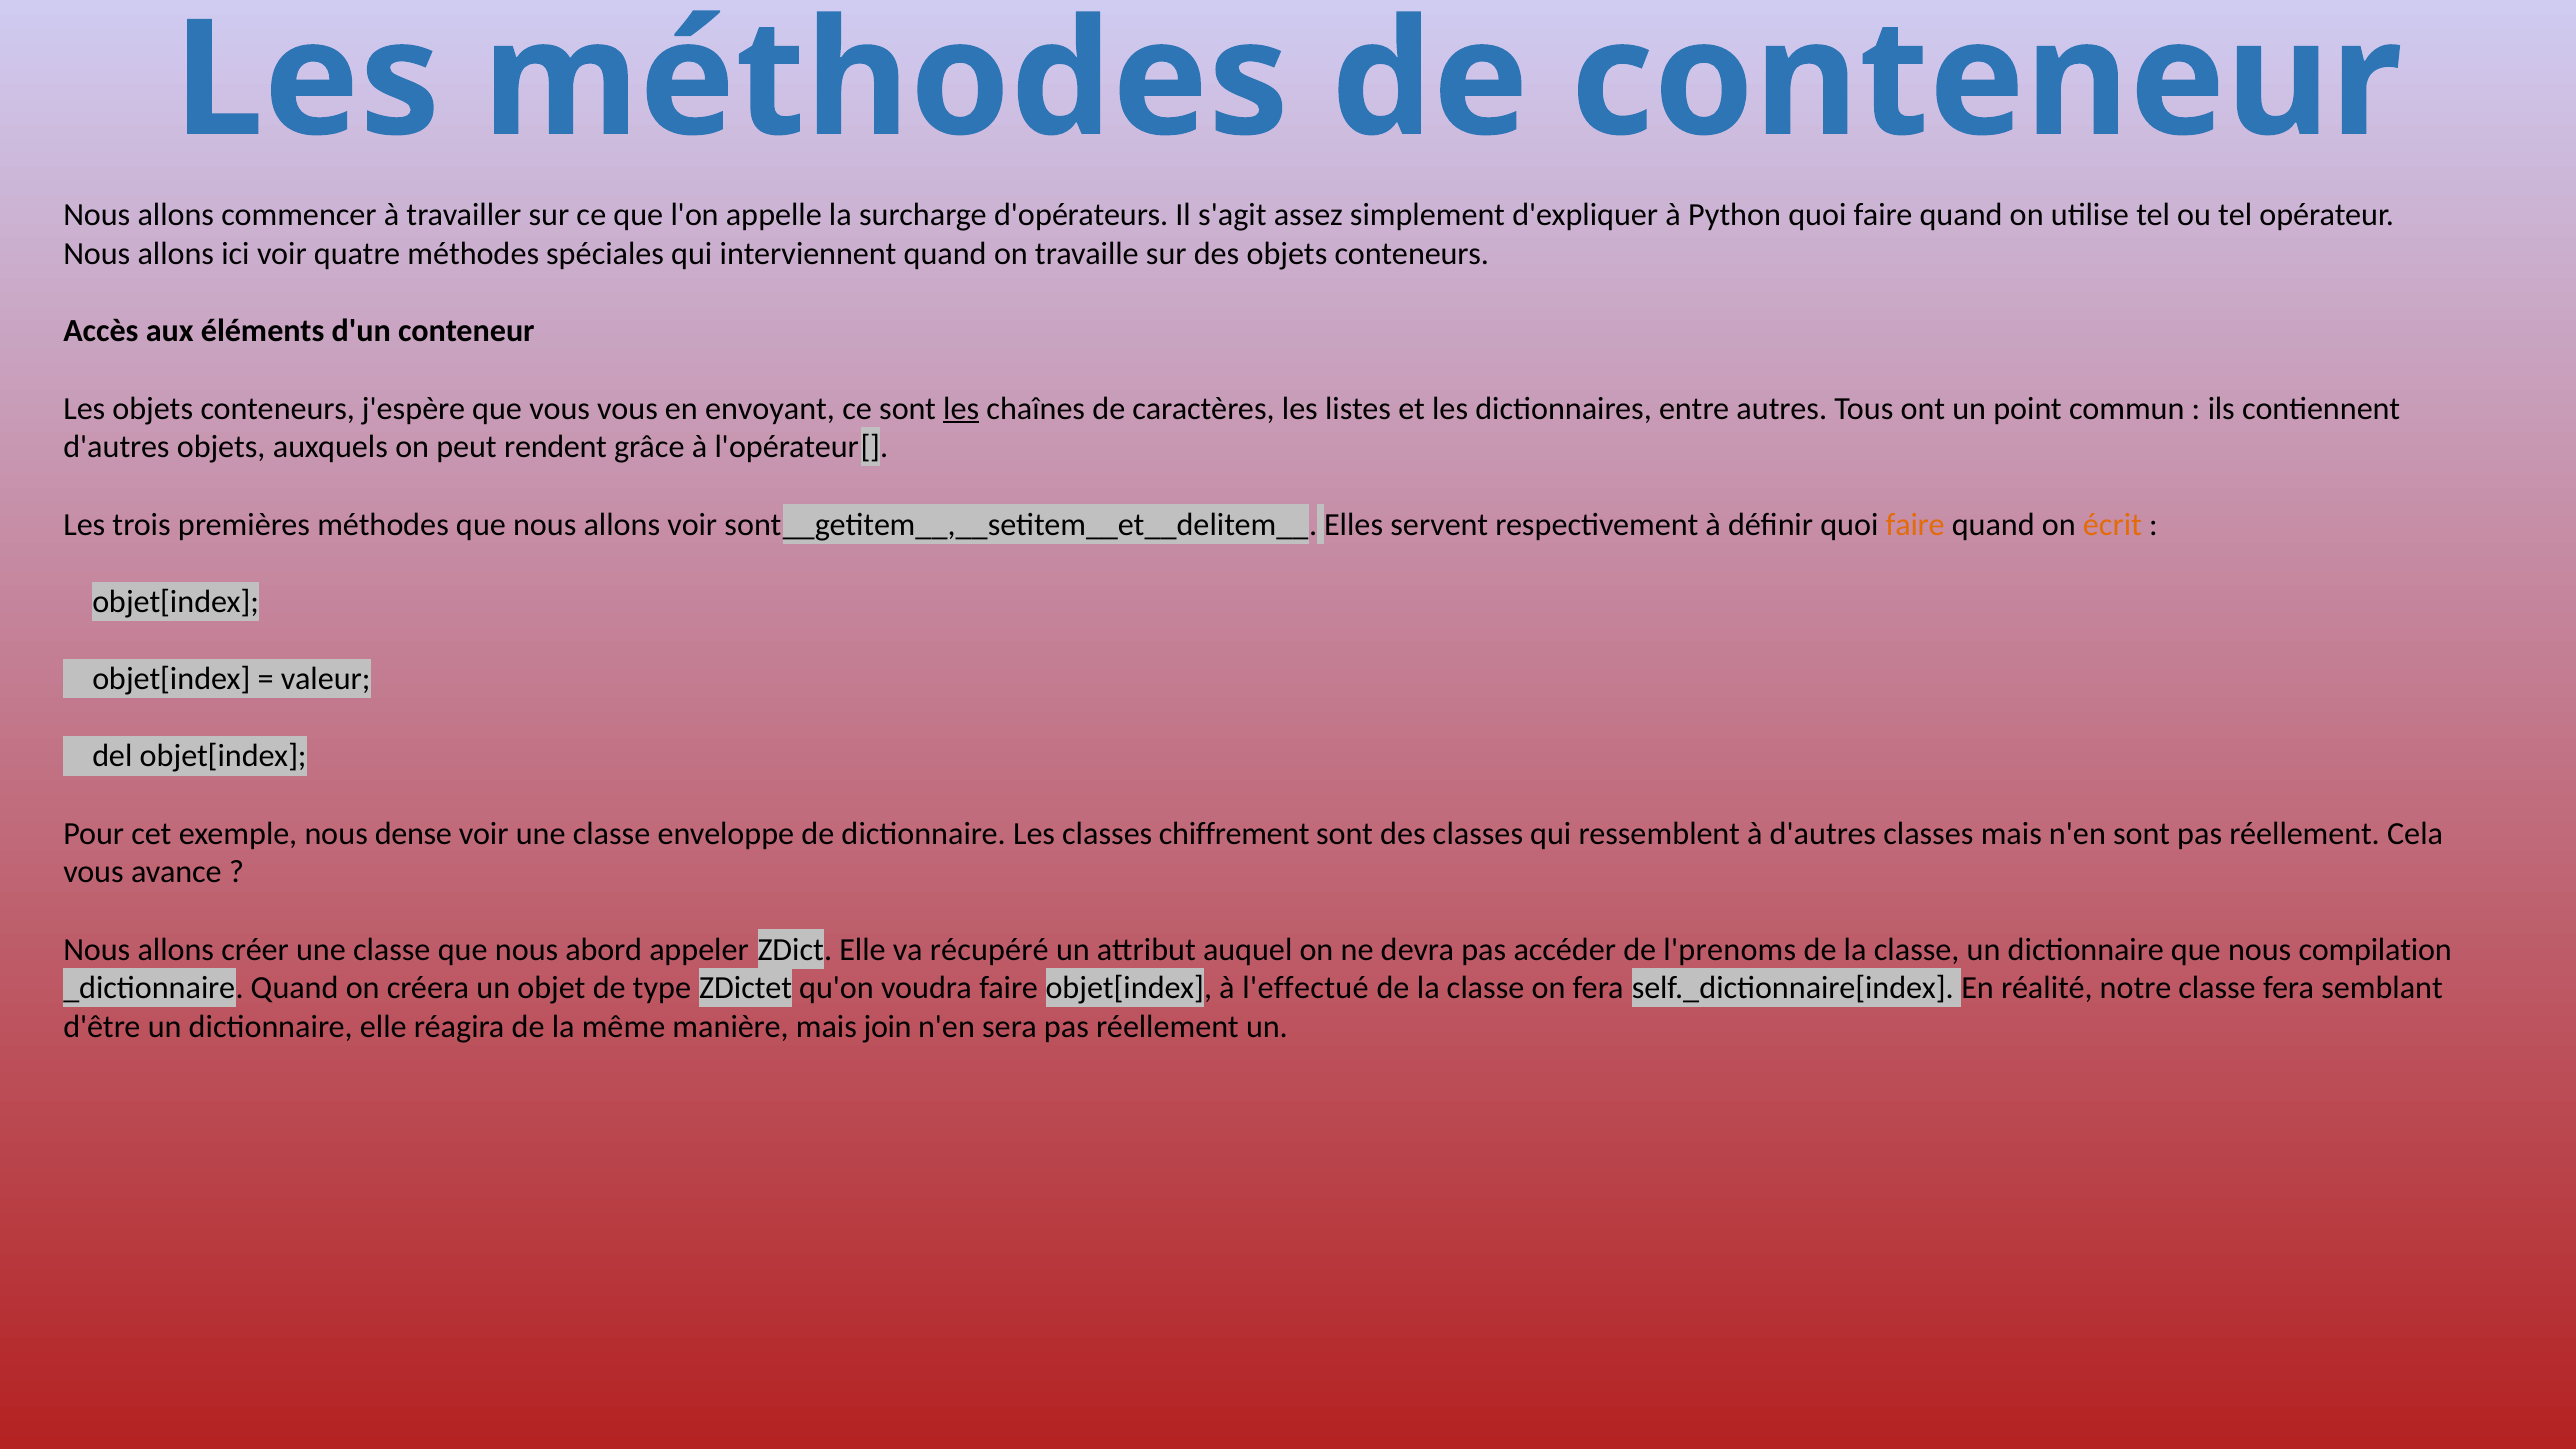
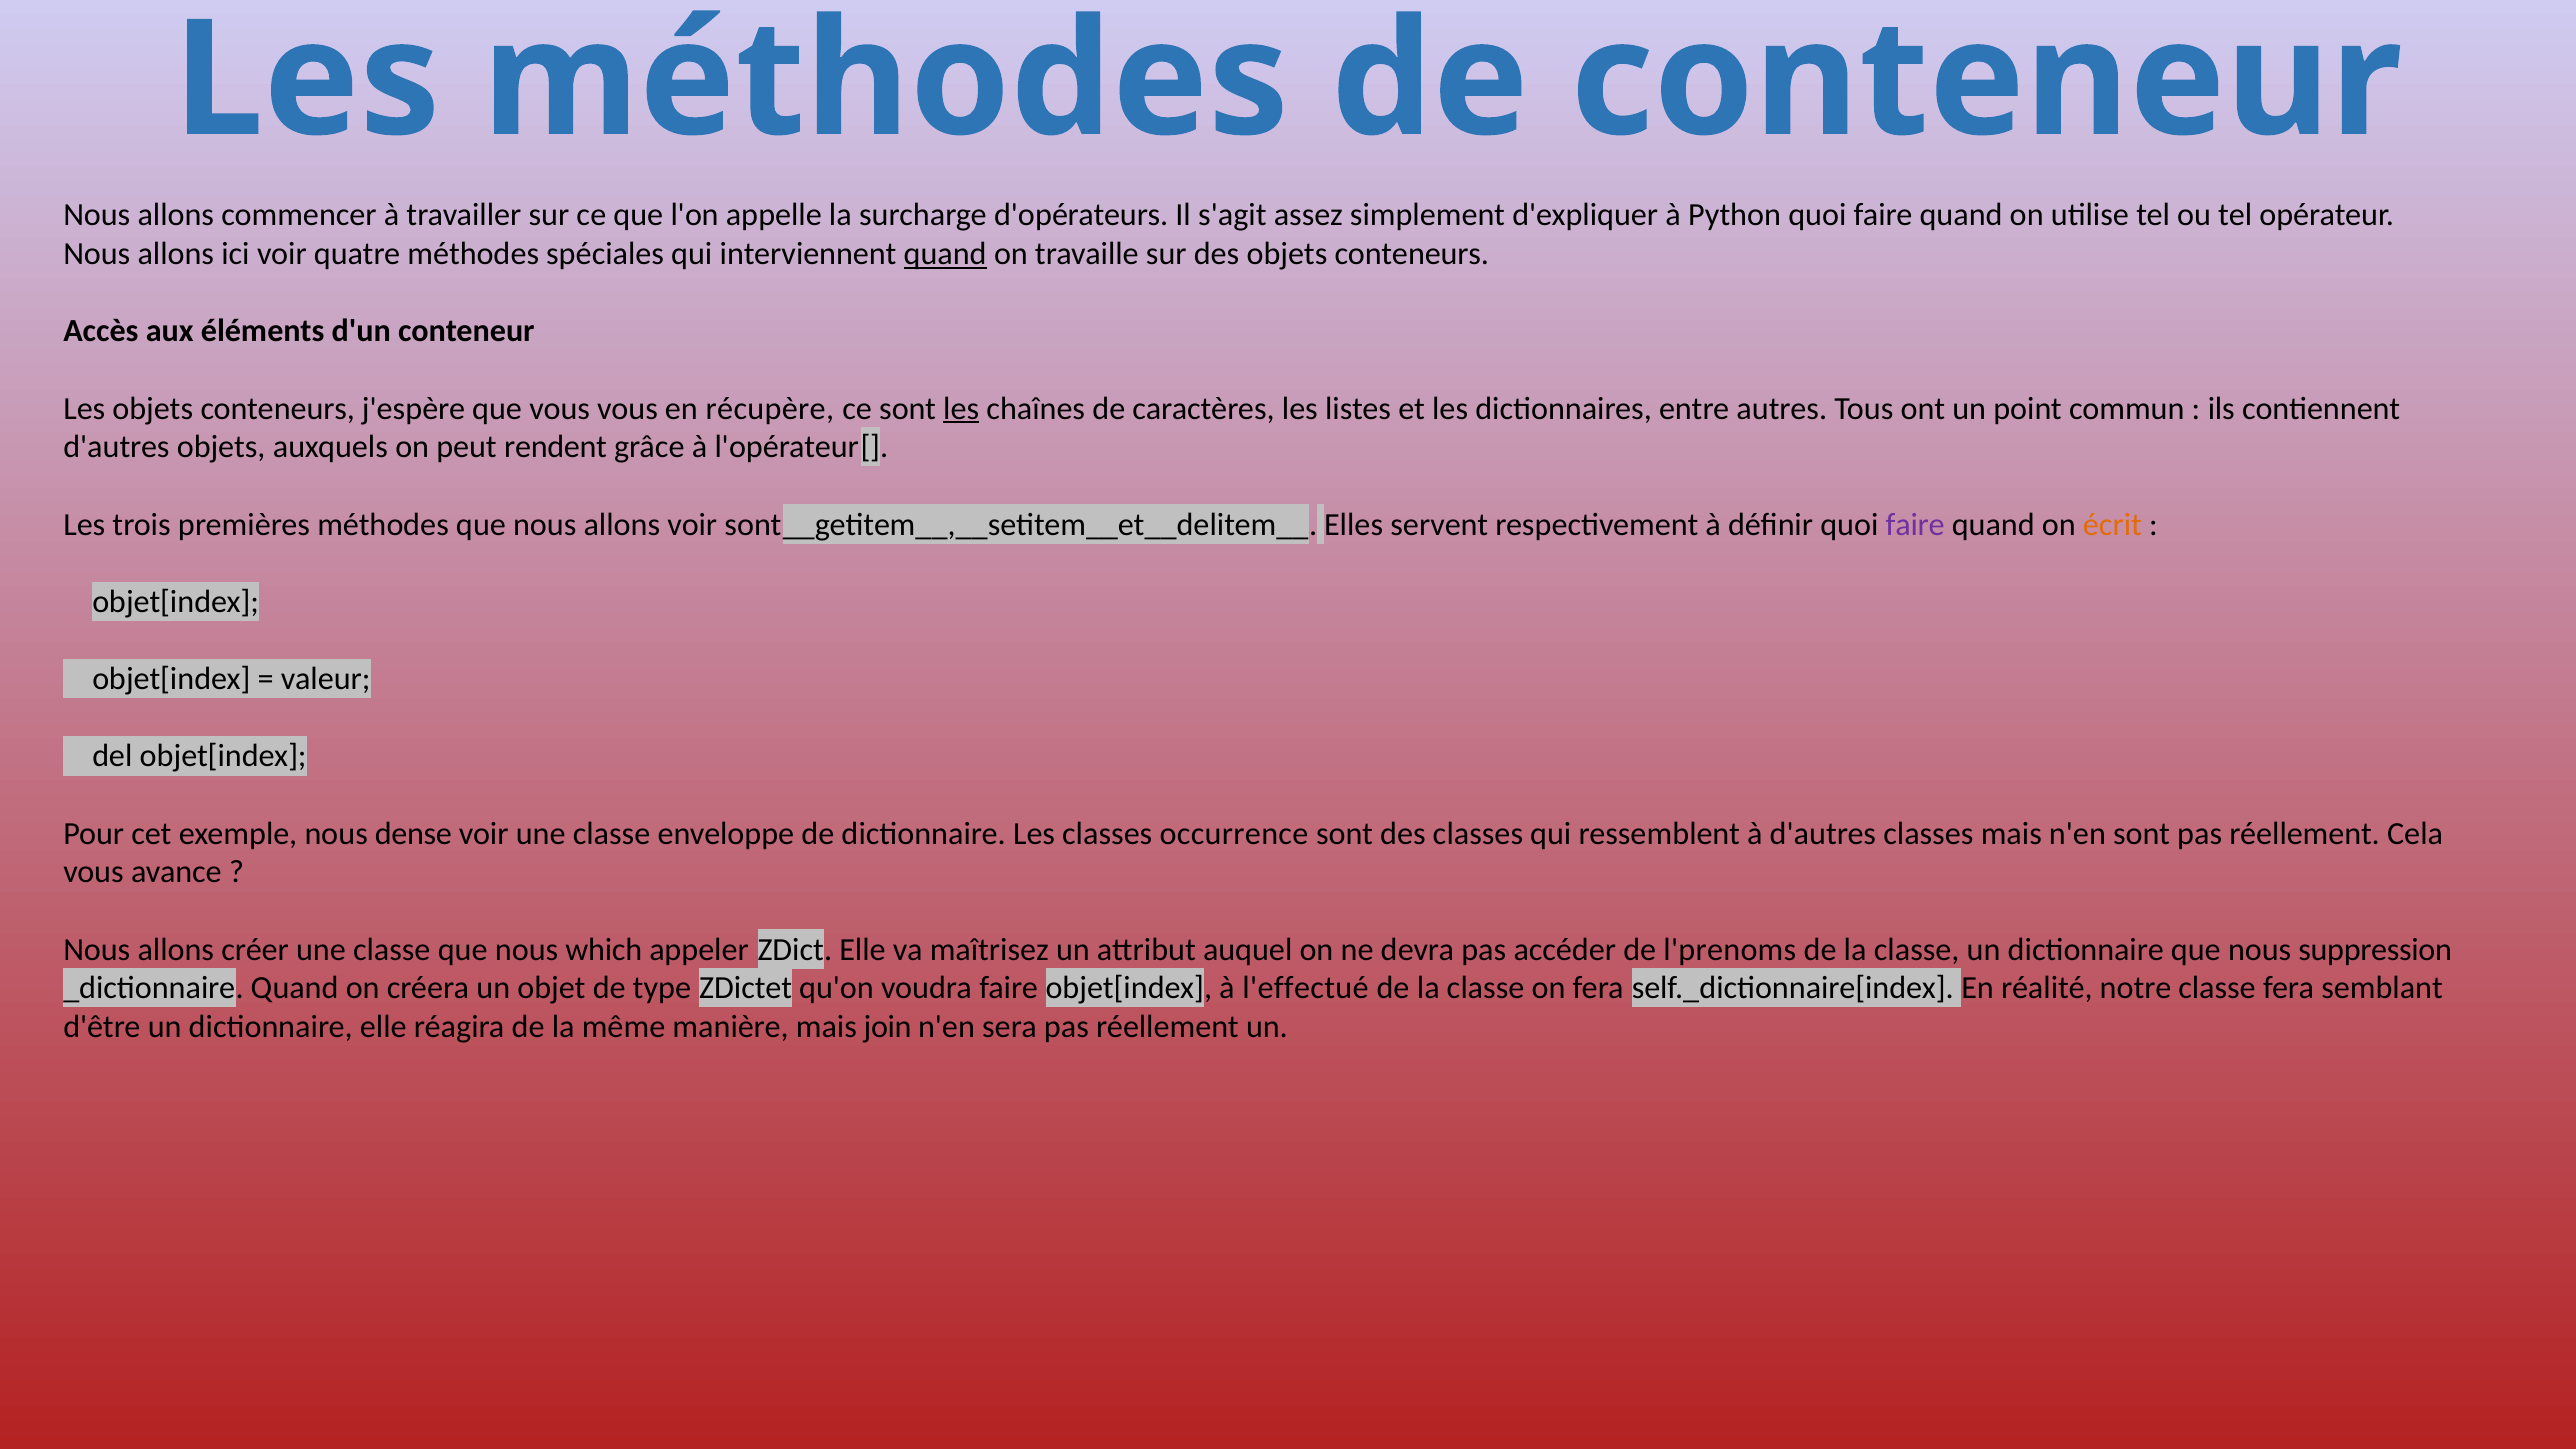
quand at (945, 254) underline: none -> present
envoyant: envoyant -> récupère
faire at (1915, 524) colour: orange -> purple
chiffrement: chiffrement -> occurrence
abord: abord -> which
récupéré: récupéré -> maîtrisez
compilation: compilation -> suppression
